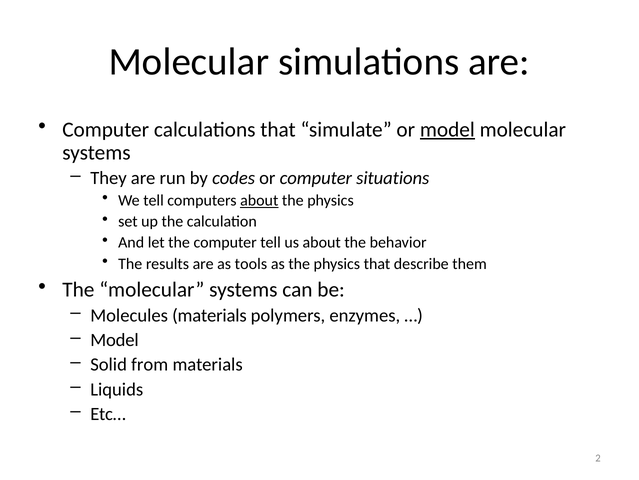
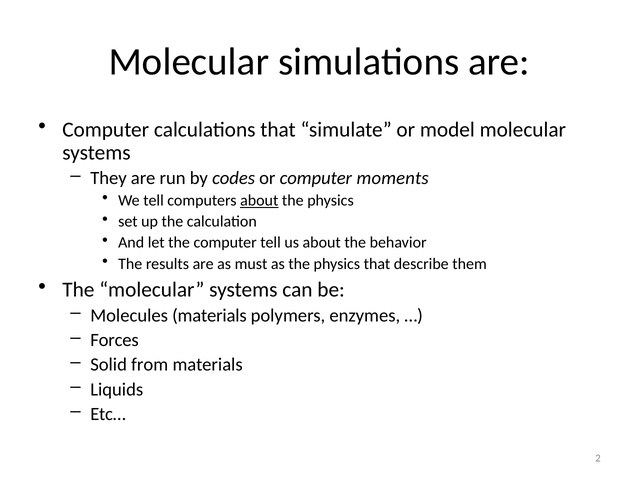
model at (447, 129) underline: present -> none
situations: situations -> moments
tools: tools -> must
Model at (114, 340): Model -> Forces
